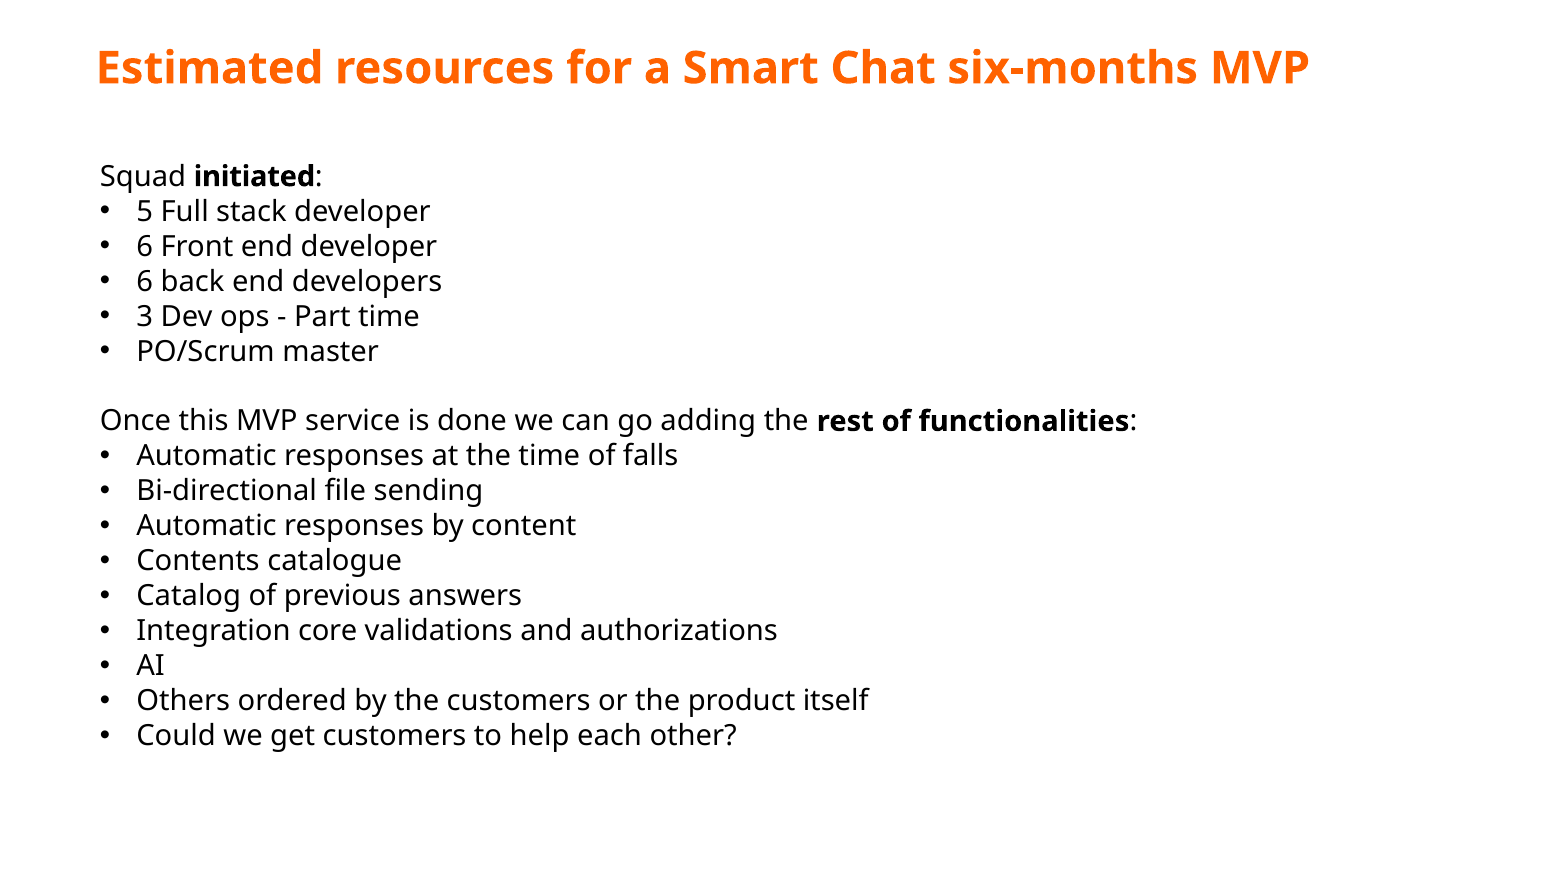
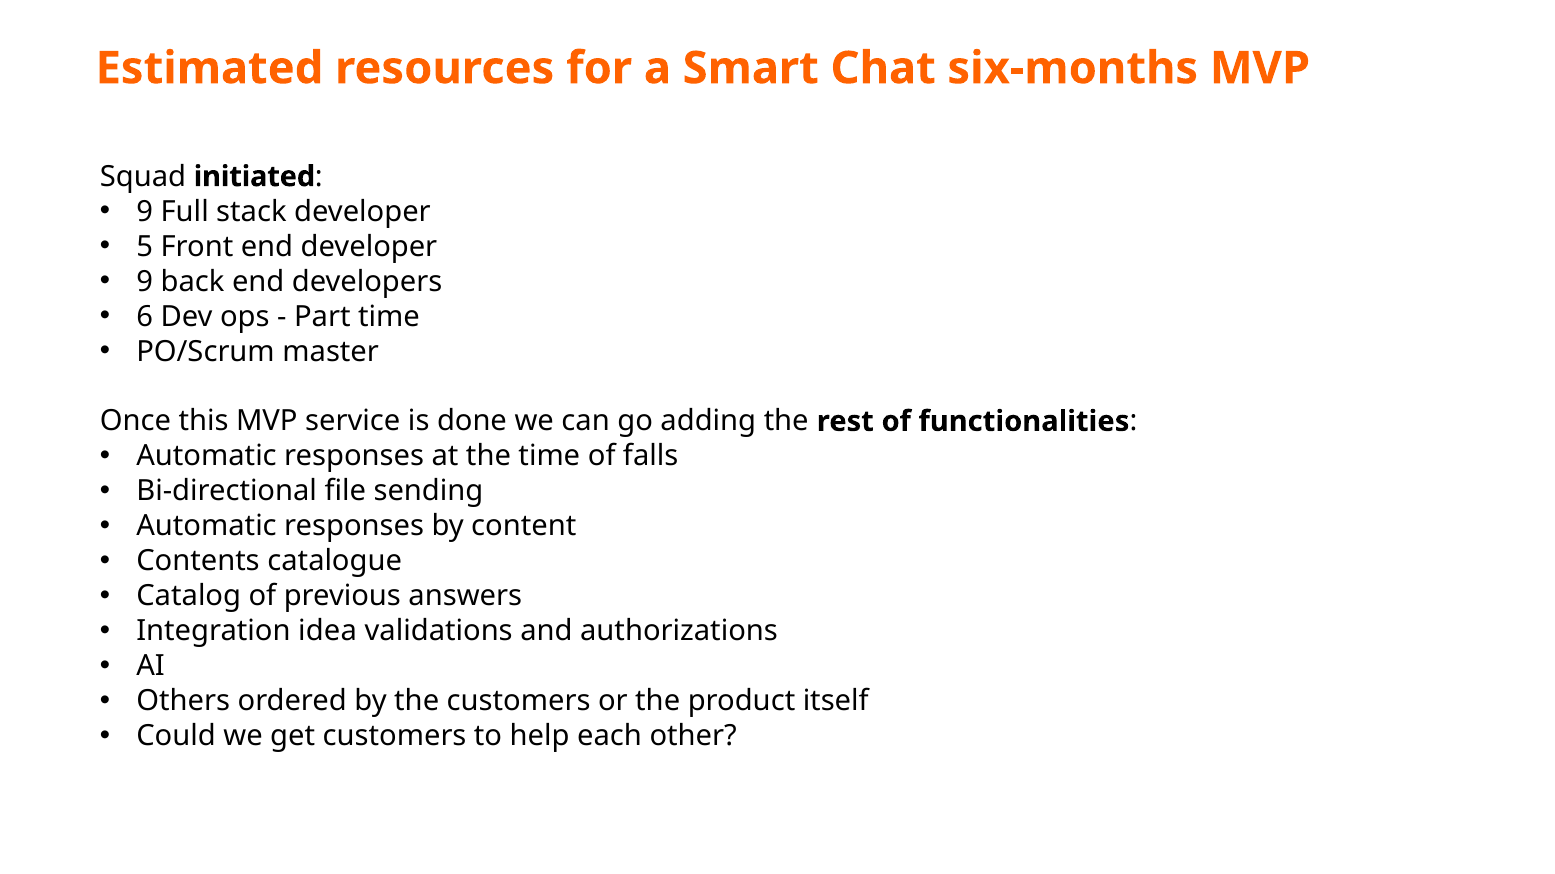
5 at (145, 212): 5 -> 9
6 at (145, 247): 6 -> 5
6 at (145, 282): 6 -> 9
3: 3 -> 6
core: core -> idea
